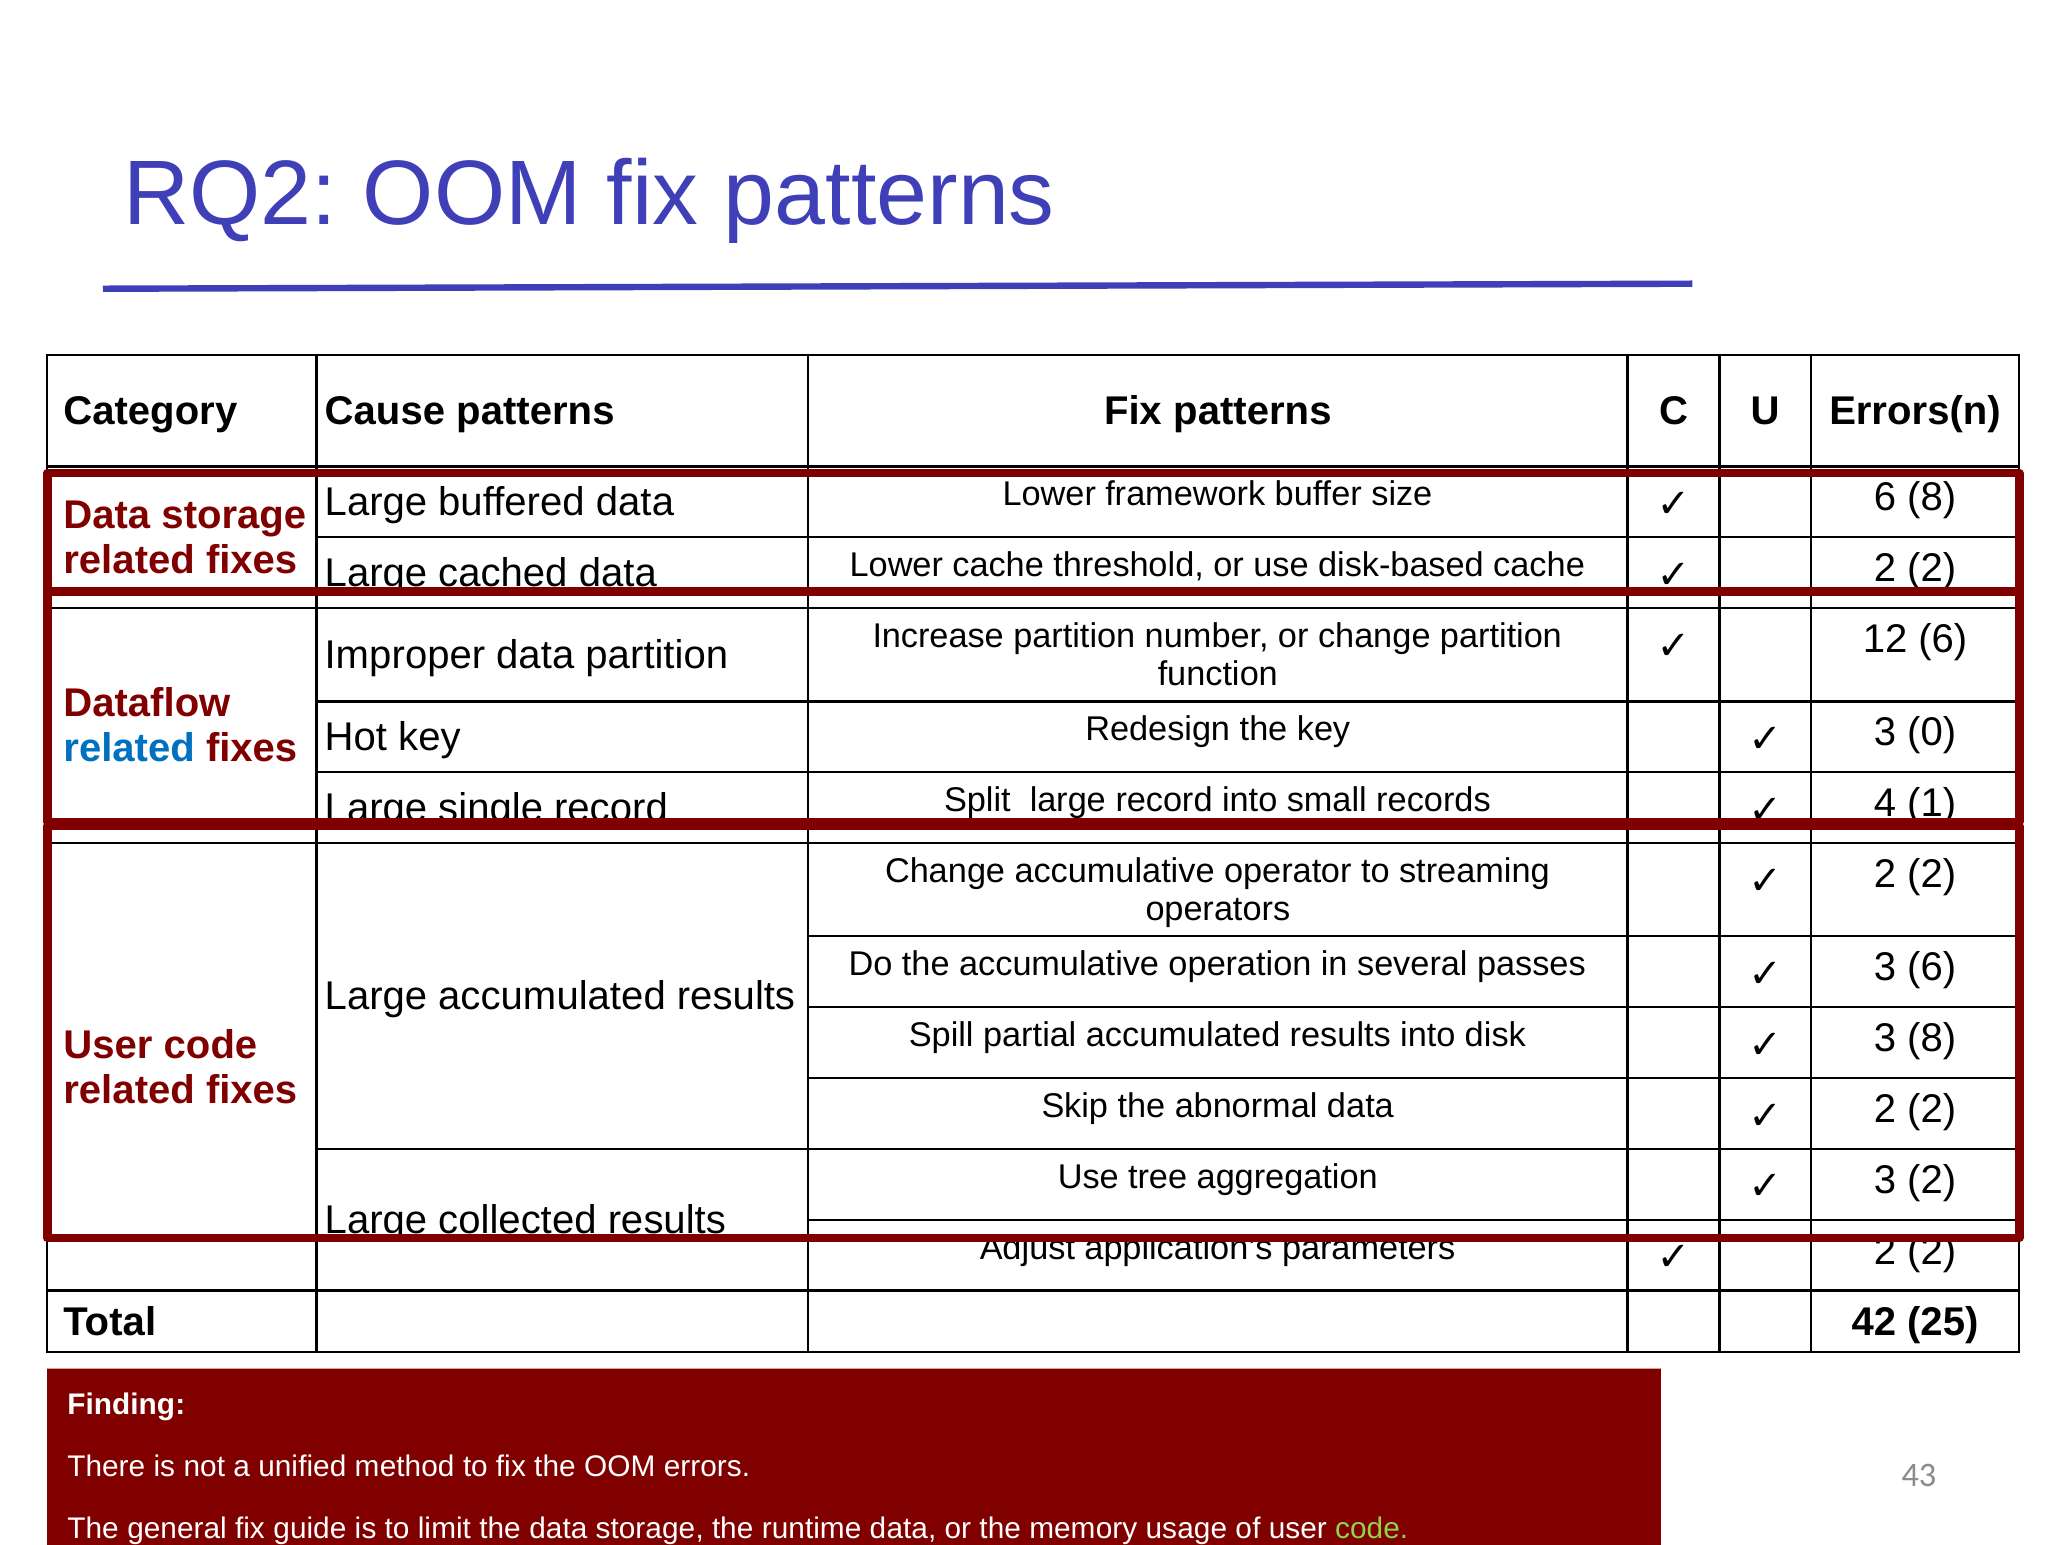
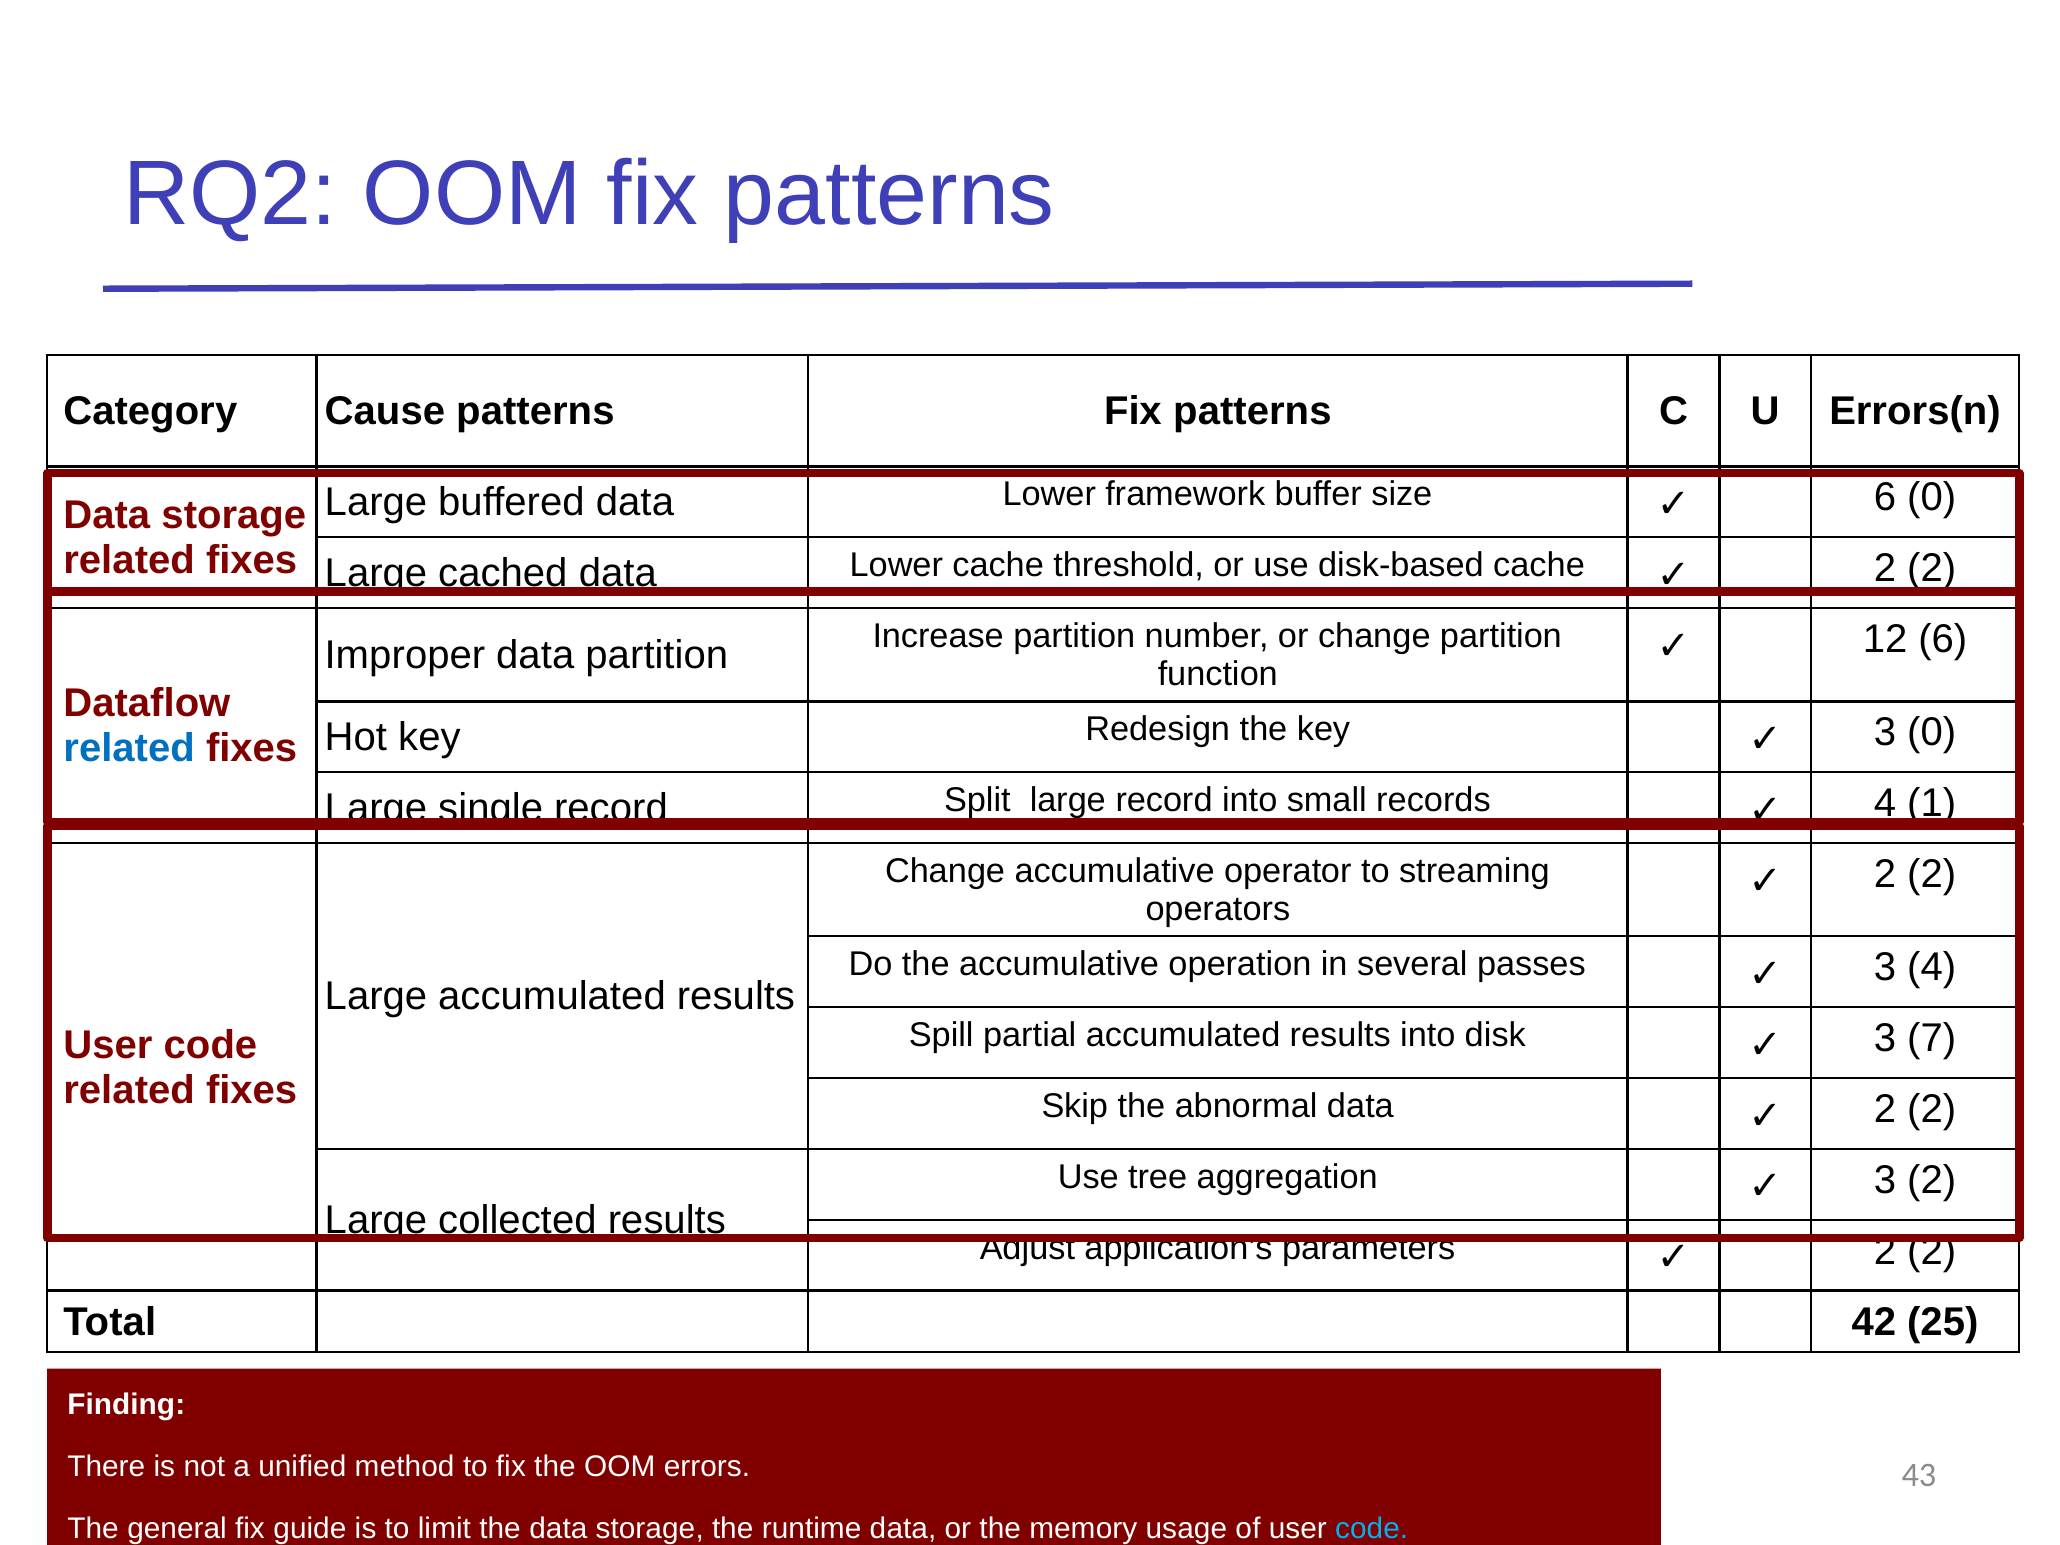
6 8: 8 -> 0
3 6: 6 -> 4
3 8: 8 -> 7
code at (1372, 1528) colour: light green -> light blue
